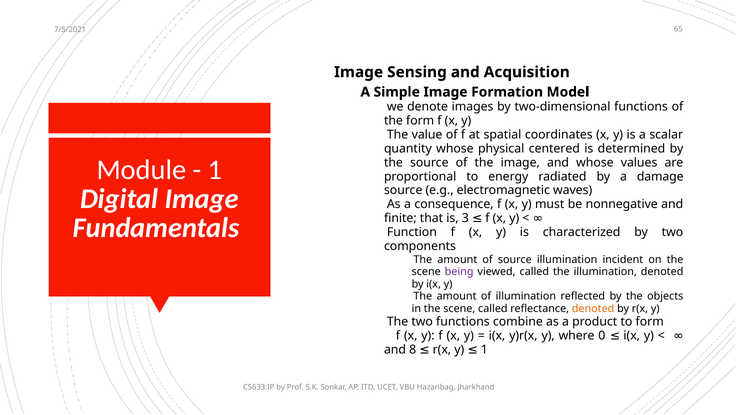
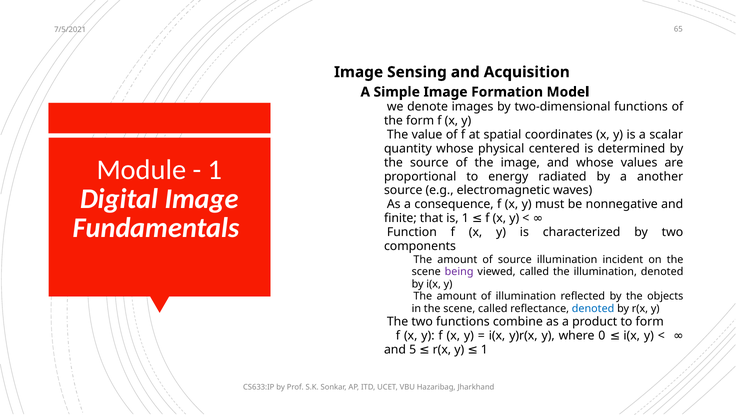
damage: damage -> another
is 3: 3 -> 1
denoted at (593, 308) colour: orange -> blue
8: 8 -> 5
